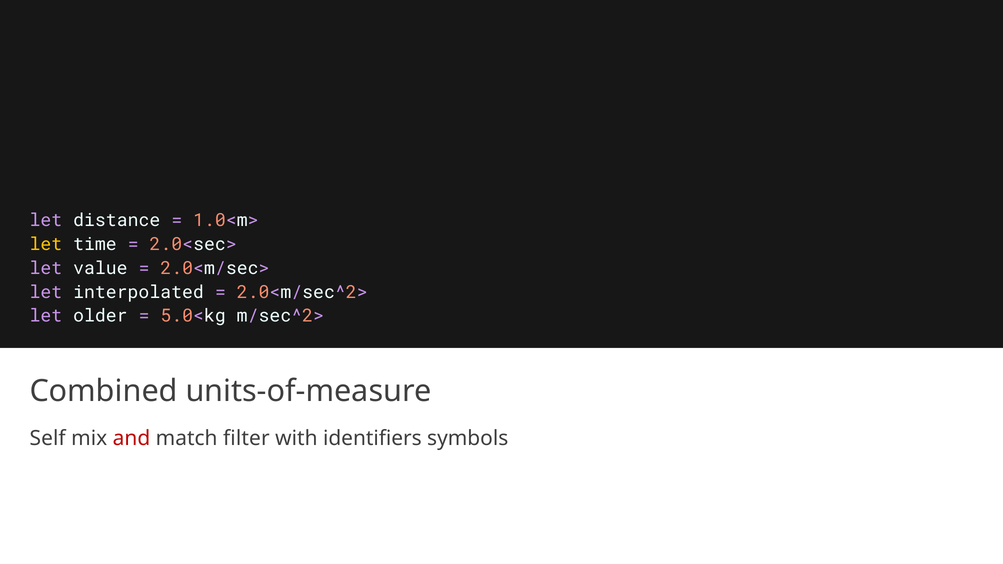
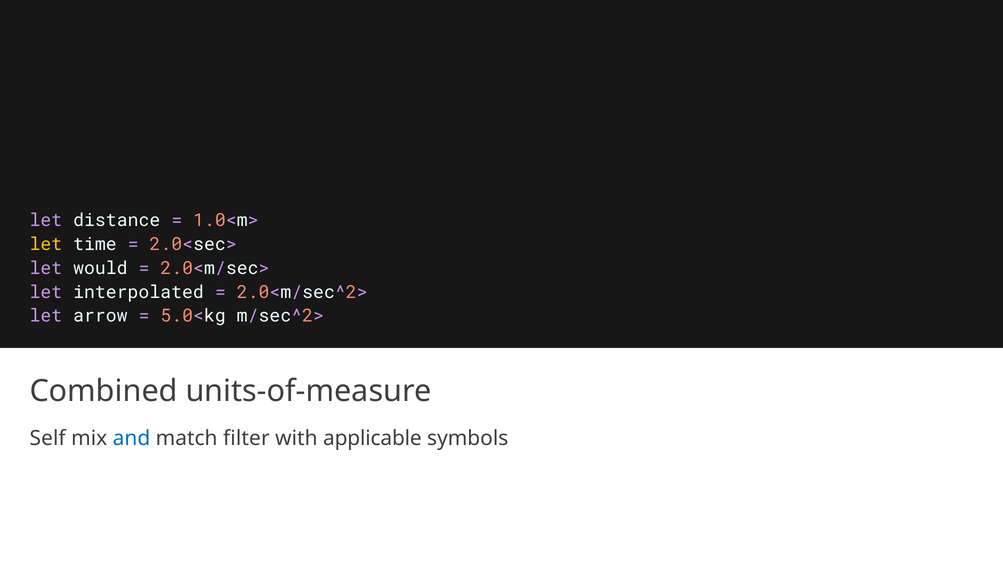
value: value -> would
older: older -> arrow
and colour: red -> blue
identifiers: identifiers -> applicable
